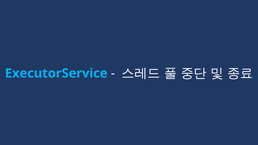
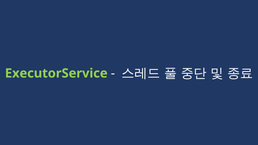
ExecutorService colour: light blue -> light green
